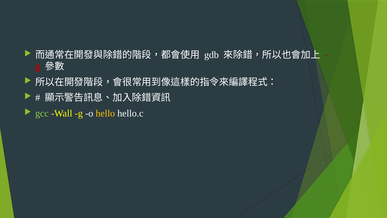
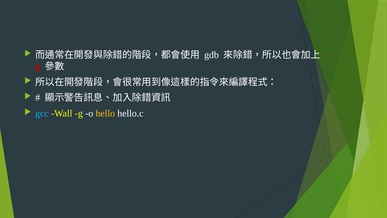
gcc colour: light green -> light blue
